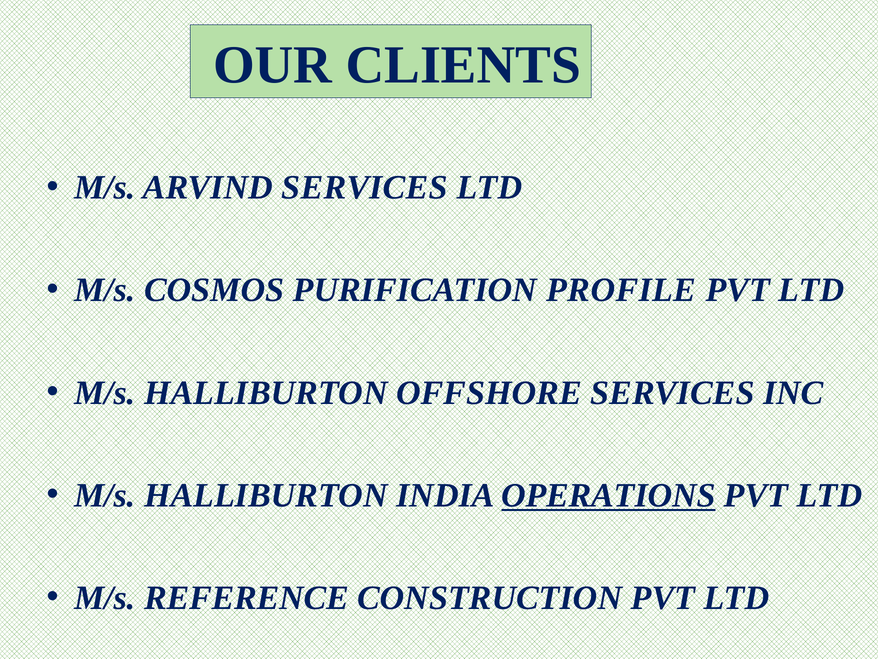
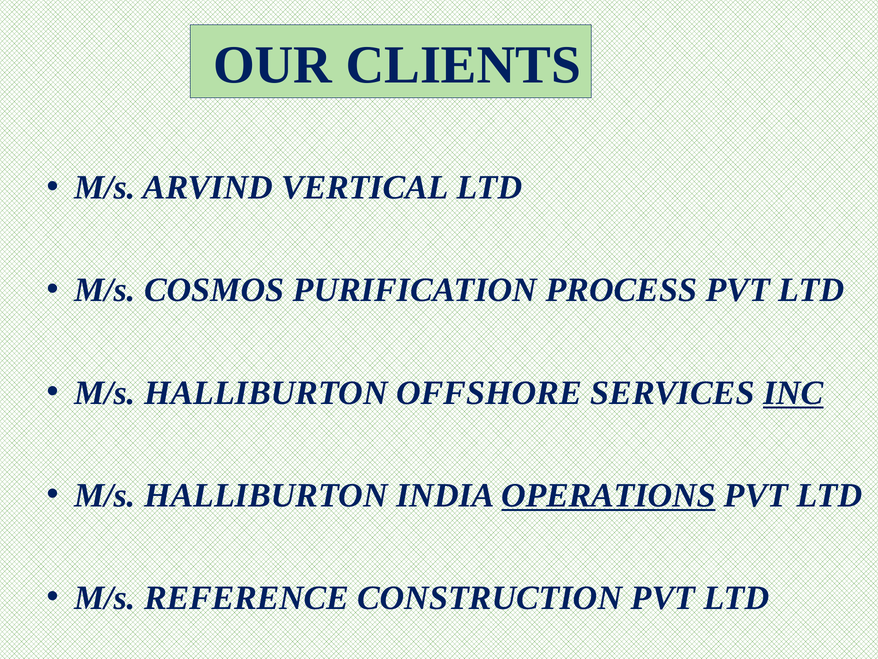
ARVIND SERVICES: SERVICES -> VERTICAL
PROFILE: PROFILE -> PROCESS
INC underline: none -> present
